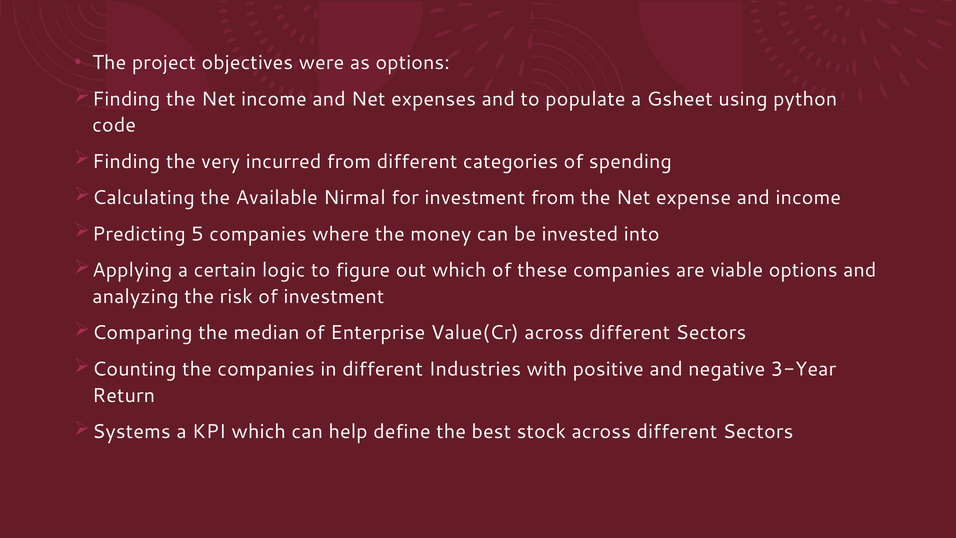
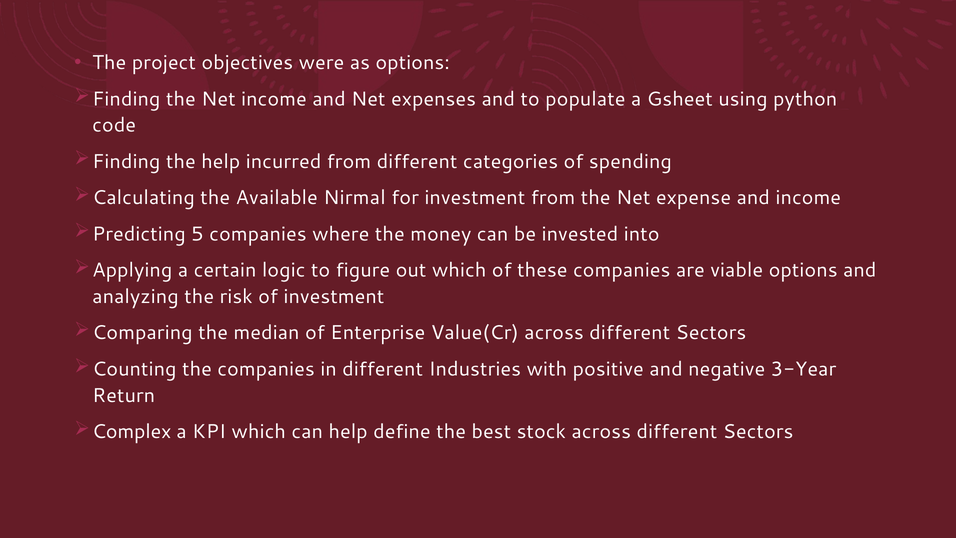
the very: very -> help
Systems: Systems -> Complex
